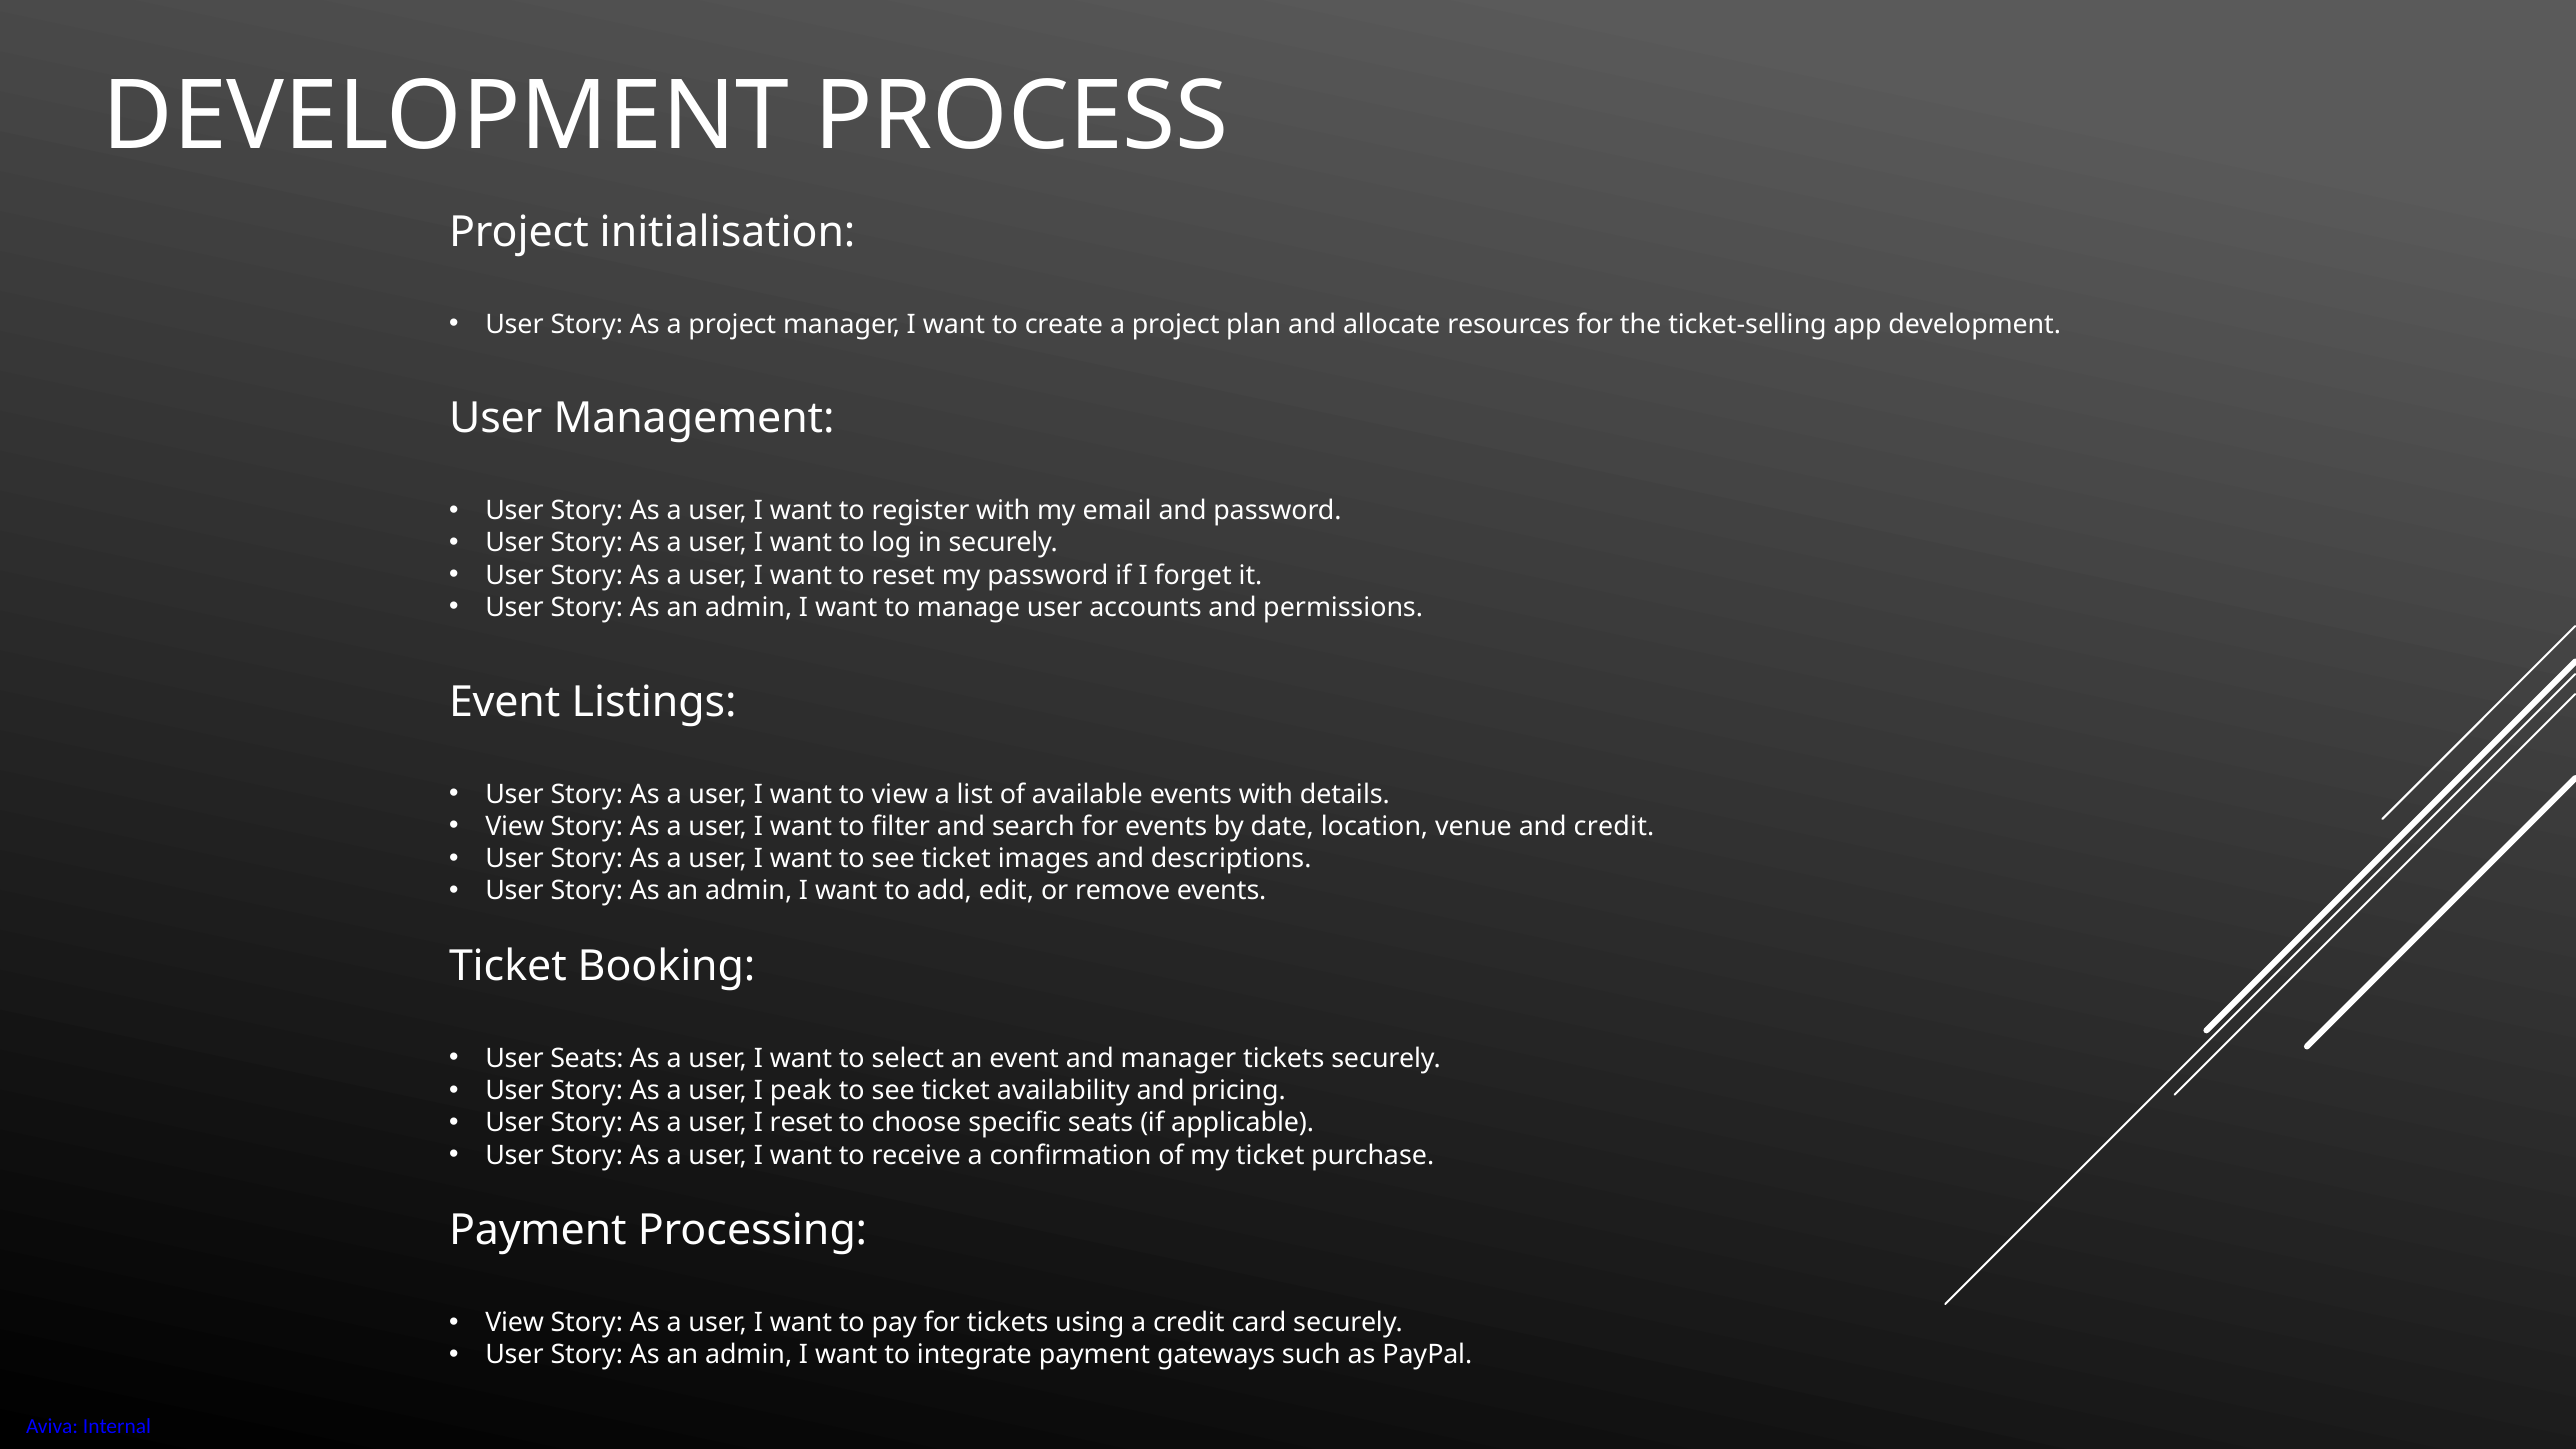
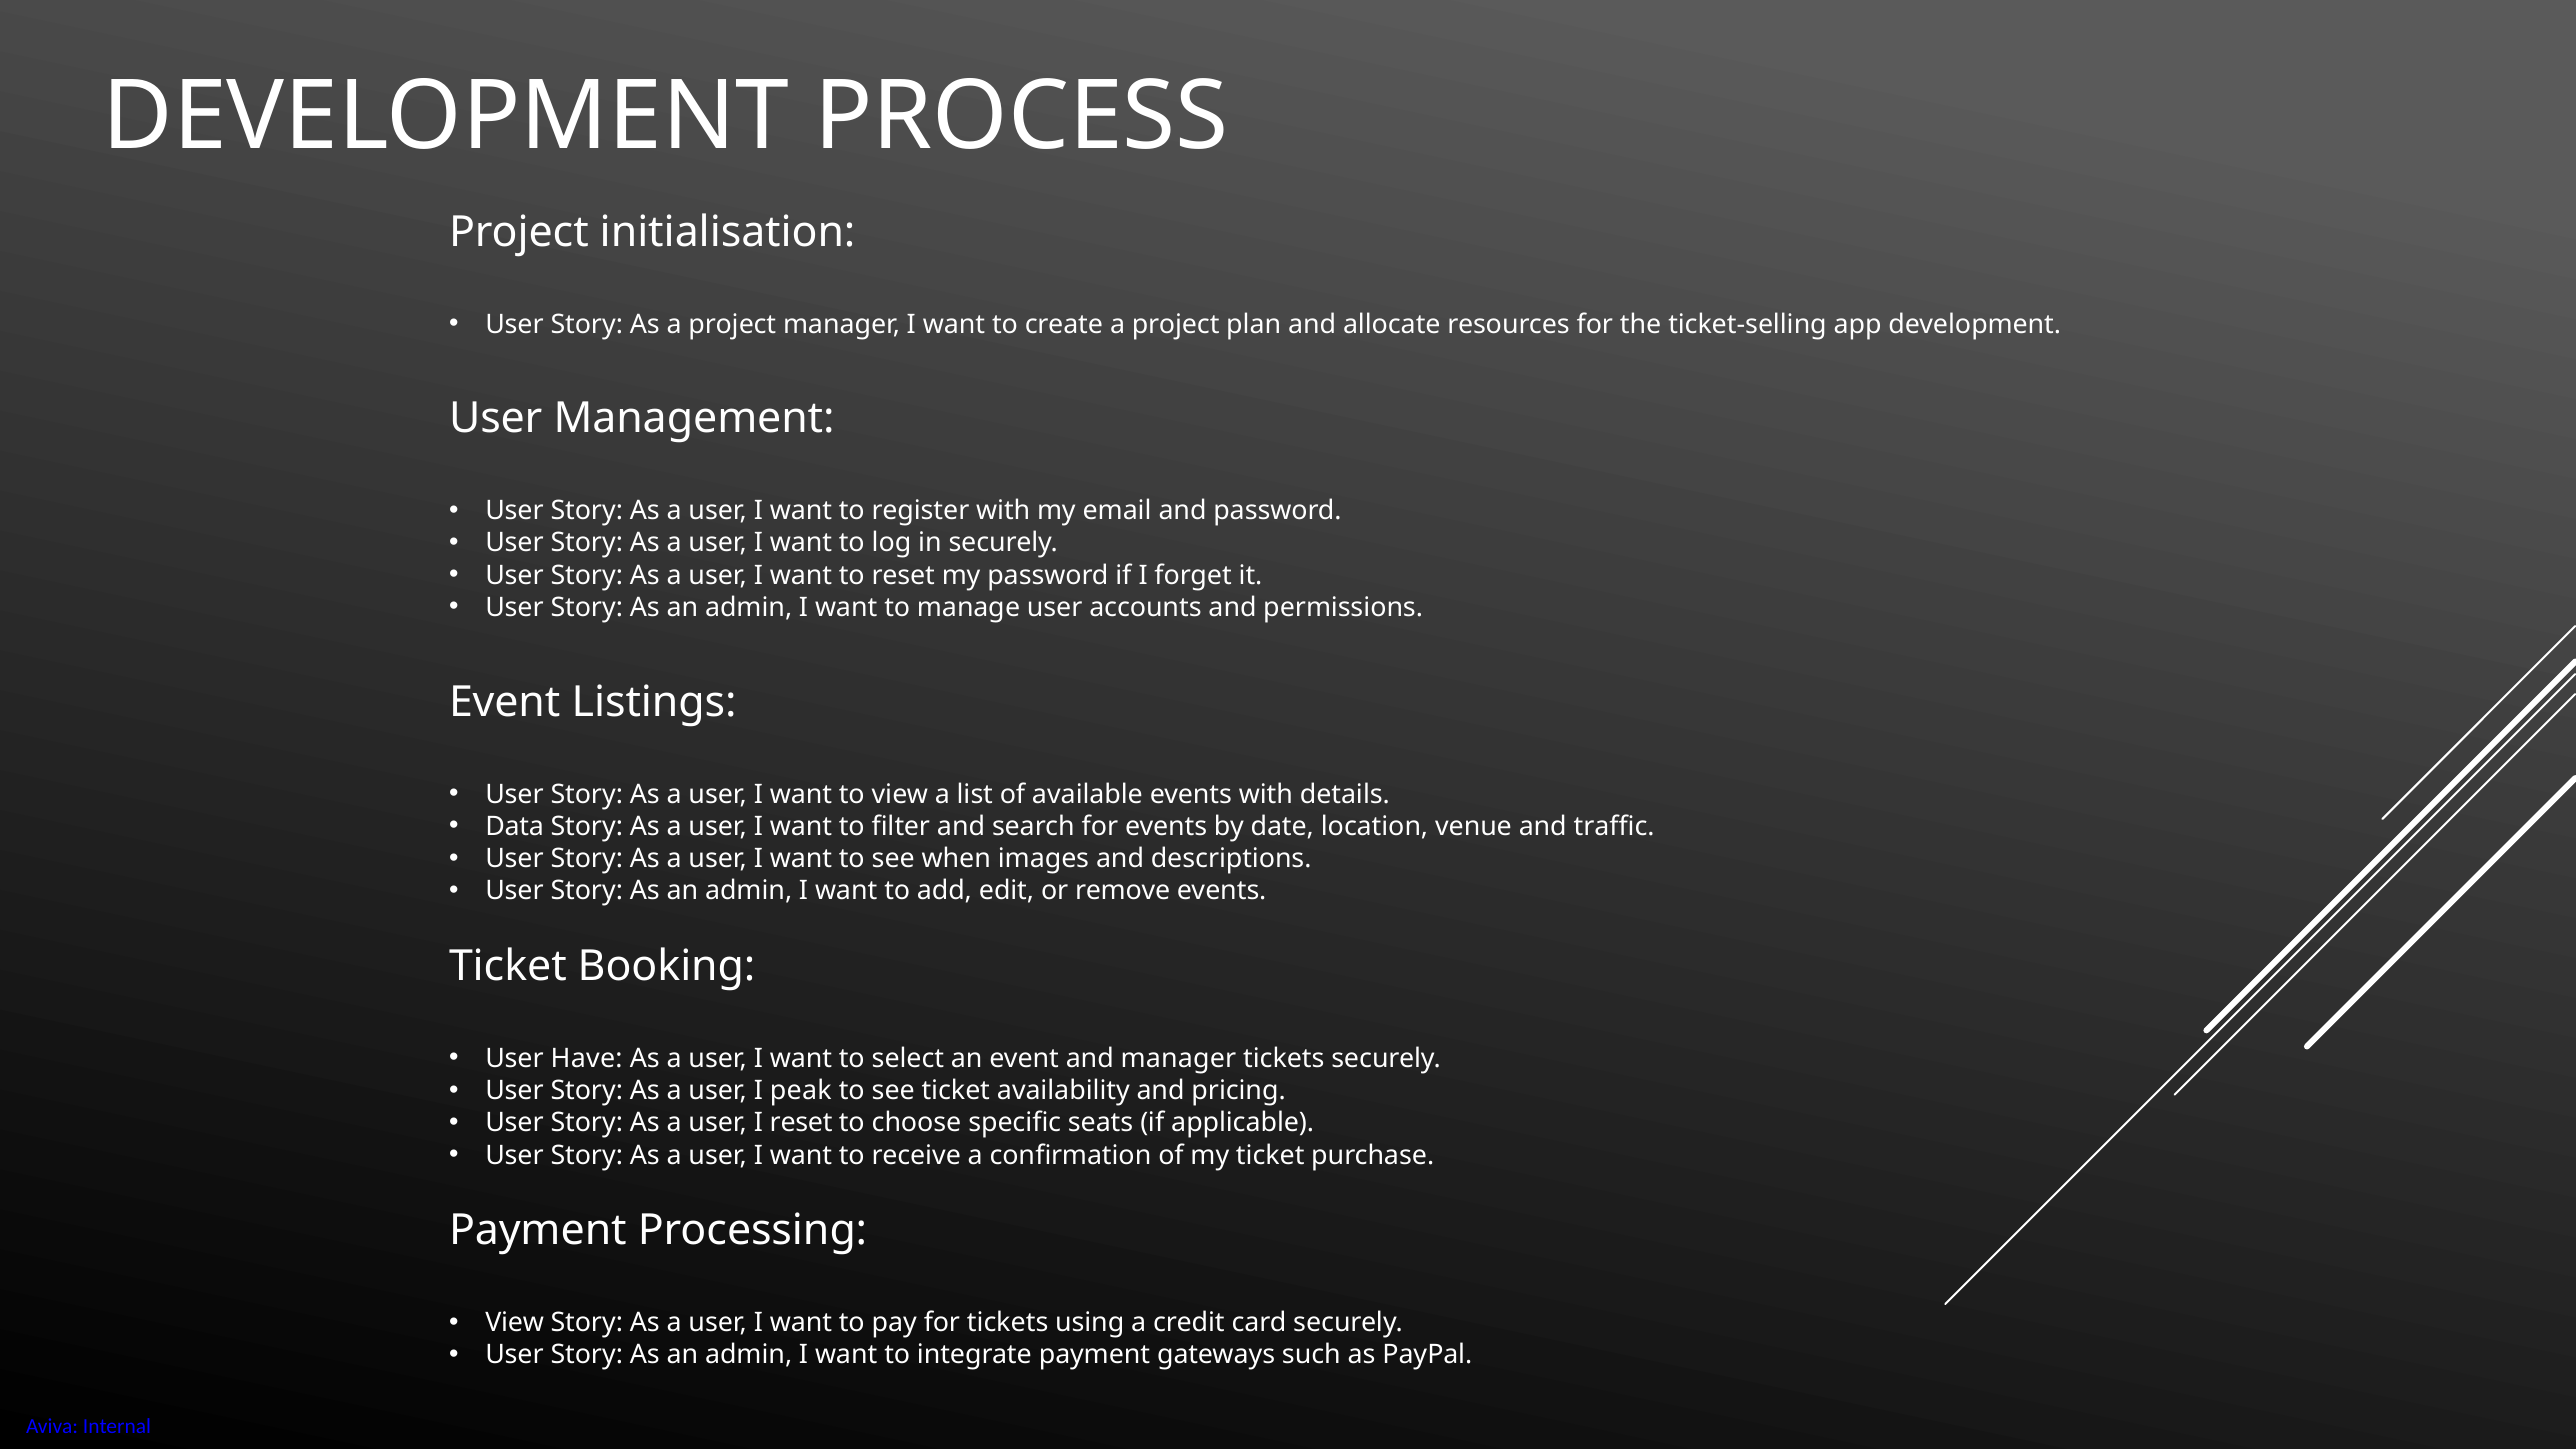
View at (515, 827): View -> Data
and credit: credit -> traffic
want to see ticket: ticket -> when
User Seats: Seats -> Have
